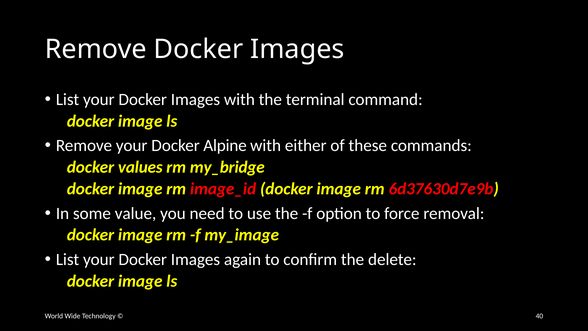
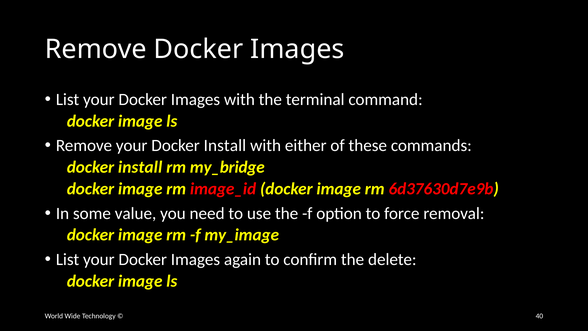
your Docker Alpine: Alpine -> Install
values at (140, 167): values -> install
